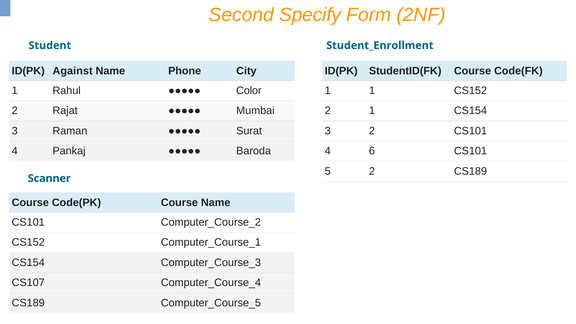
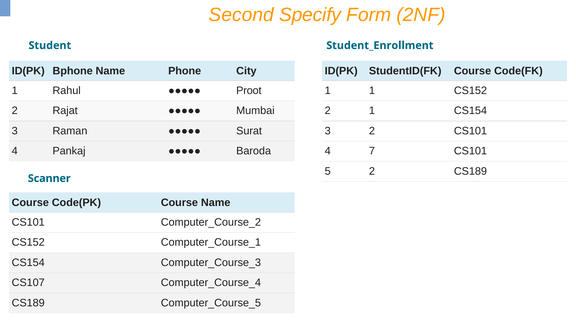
Against: Against -> Bphone
Color: Color -> Proot
6: 6 -> 7
